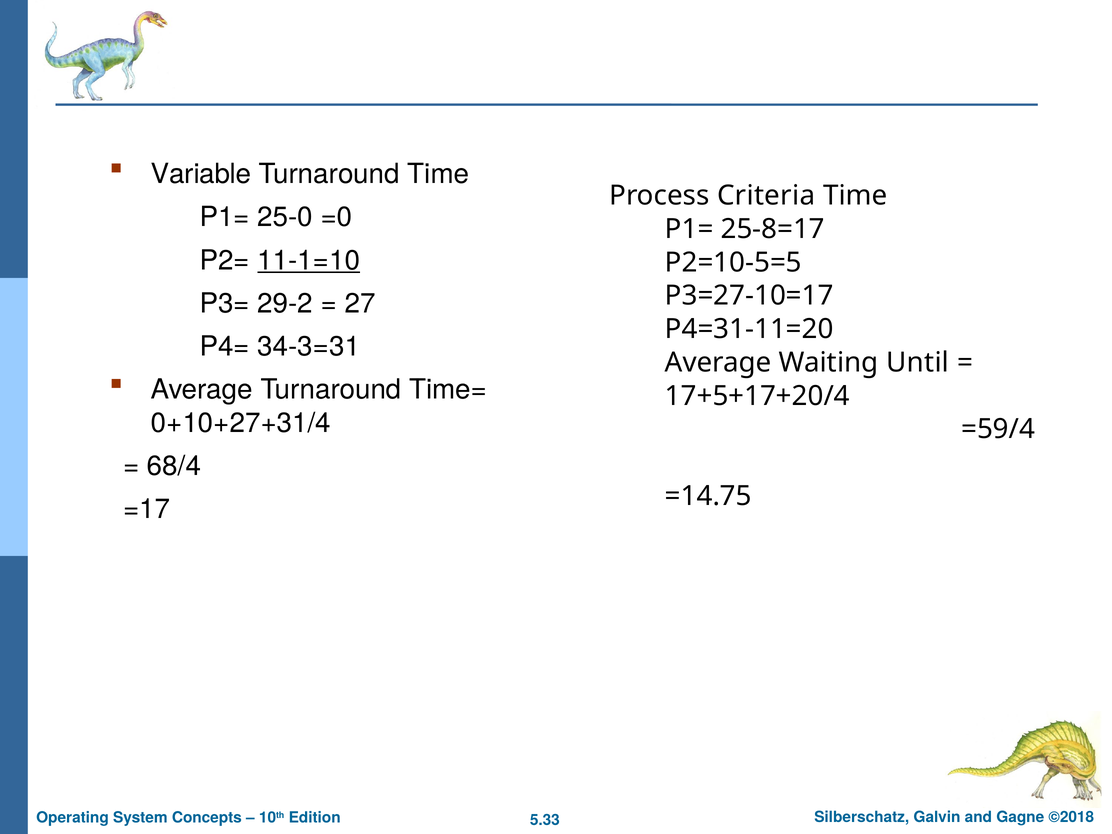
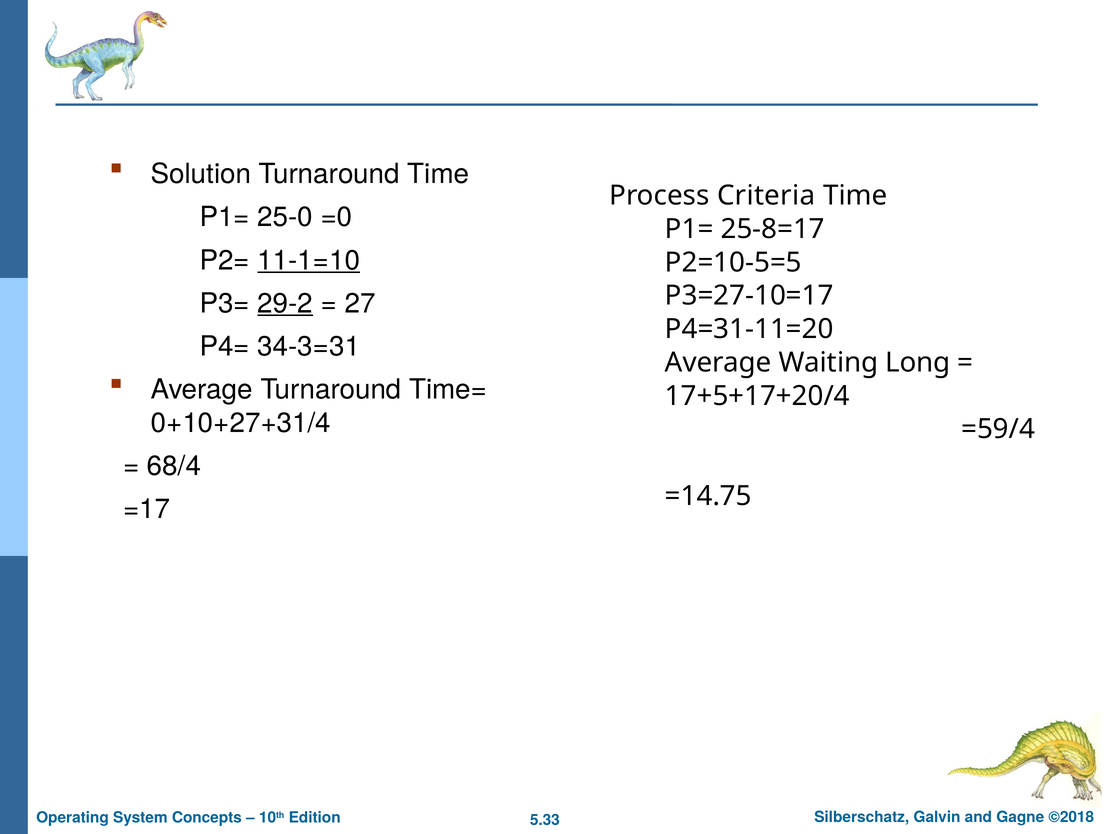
Variable: Variable -> Solution
29-2 underline: none -> present
Until: Until -> Long
